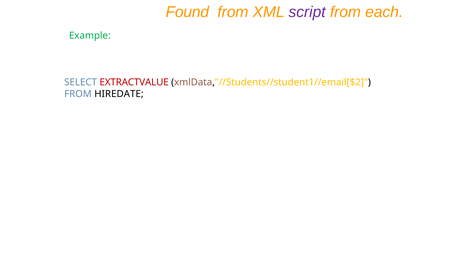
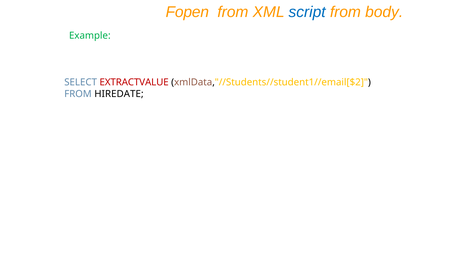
Found: Found -> Fopen
script colour: purple -> blue
each: each -> body
